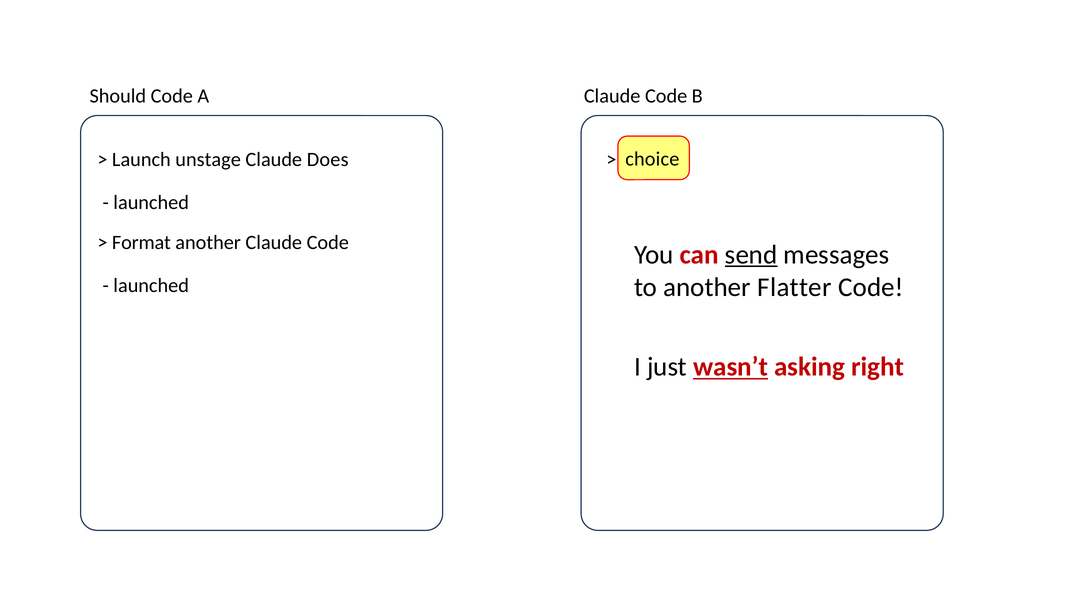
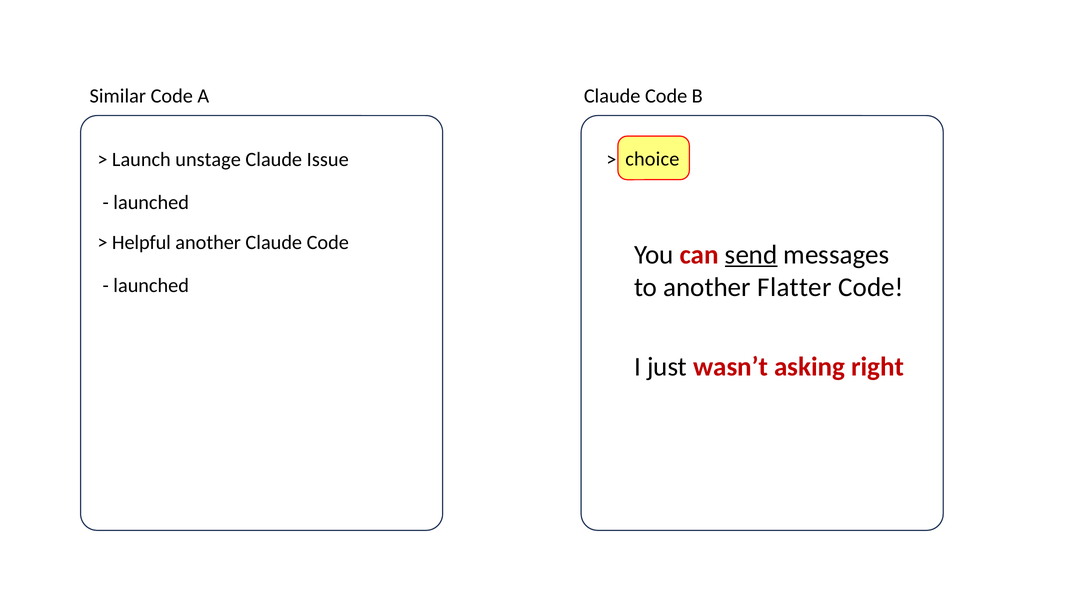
Should: Should -> Similar
Does: Does -> Issue
Format: Format -> Helpful
wasn’t underline: present -> none
